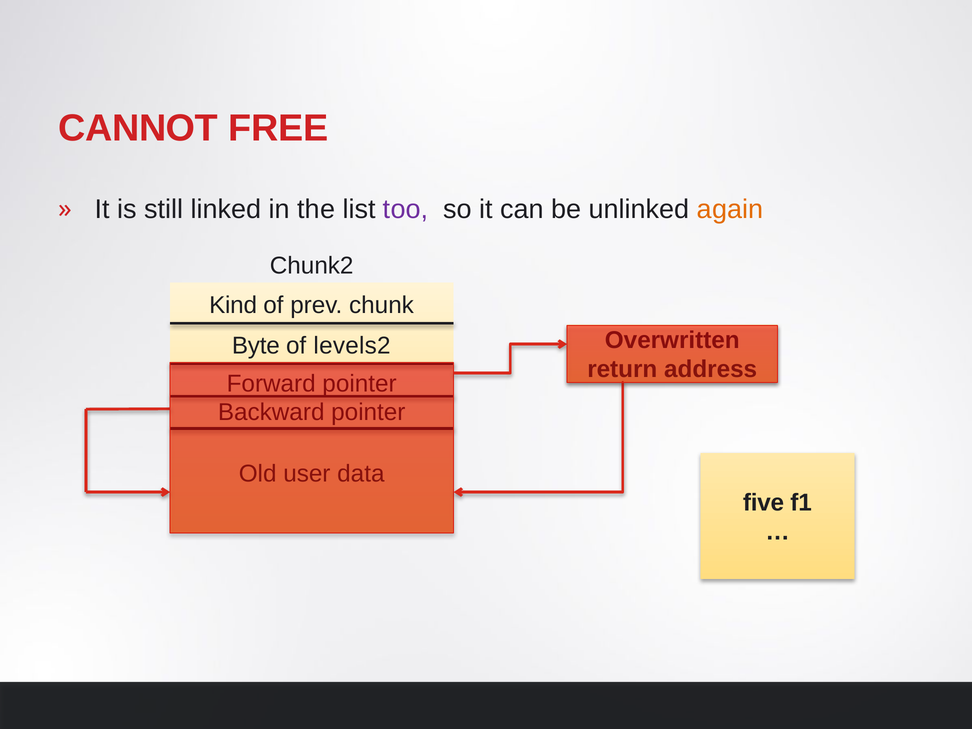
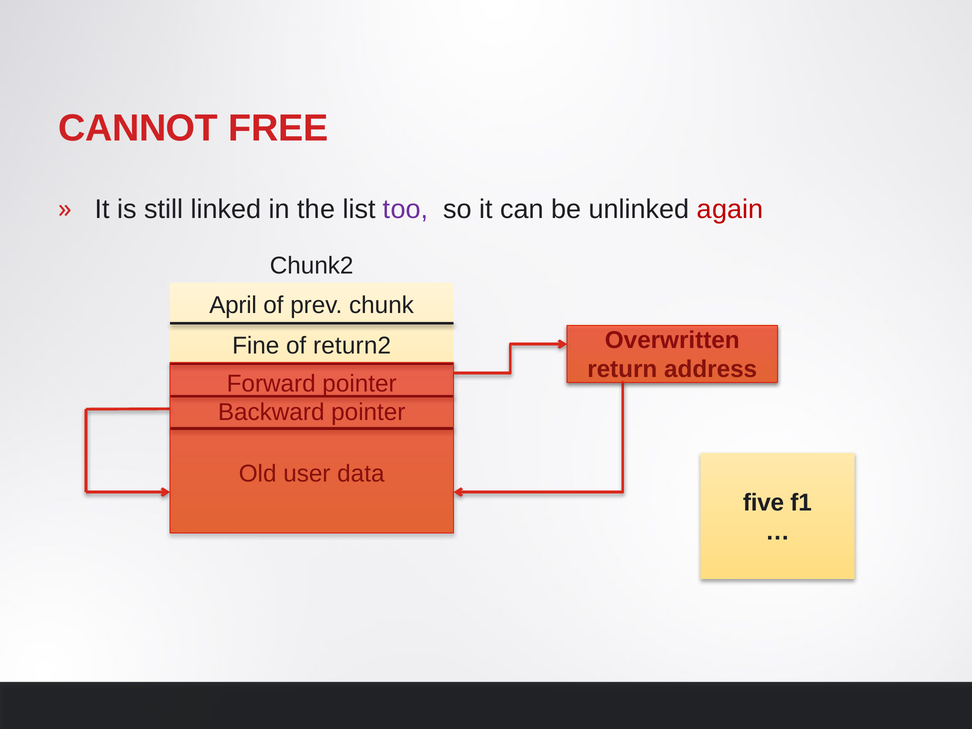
again colour: orange -> red
Kind: Kind -> April
Byte: Byte -> Fine
levels2: levels2 -> return2
